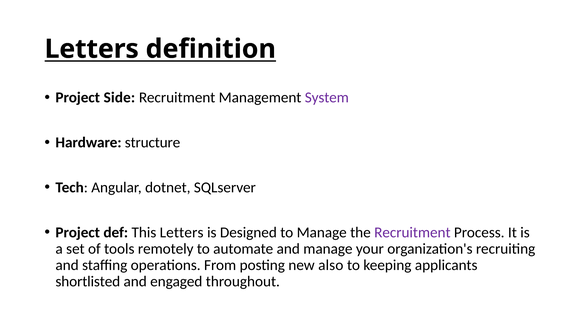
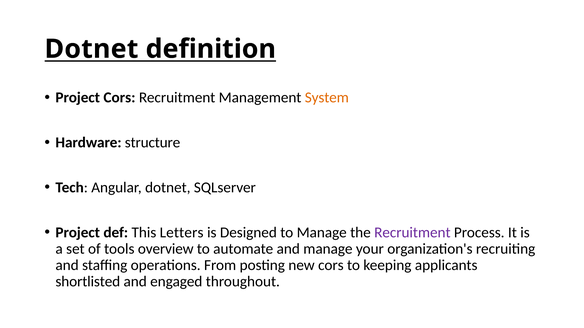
Letters at (92, 49): Letters -> Dotnet
Project Side: Side -> Cors
System colour: purple -> orange
remotely: remotely -> overview
new also: also -> cors
